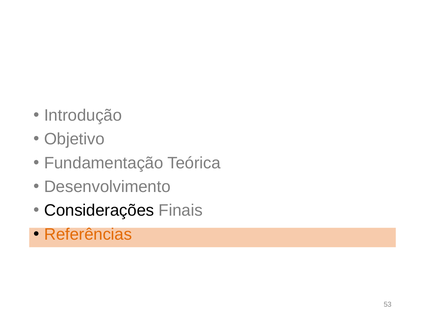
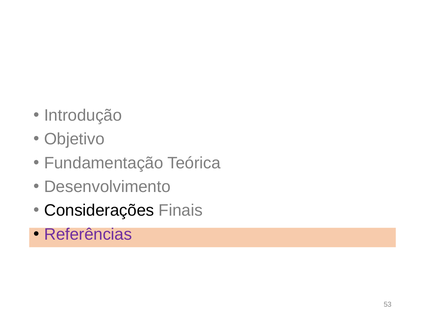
Referências colour: orange -> purple
